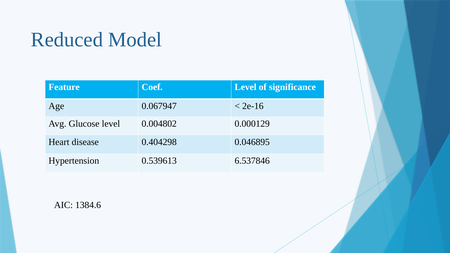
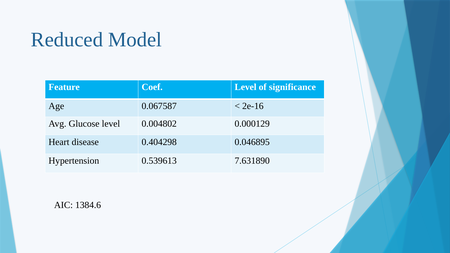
0.067947: 0.067947 -> 0.067587
6.537846: 6.537846 -> 7.631890
